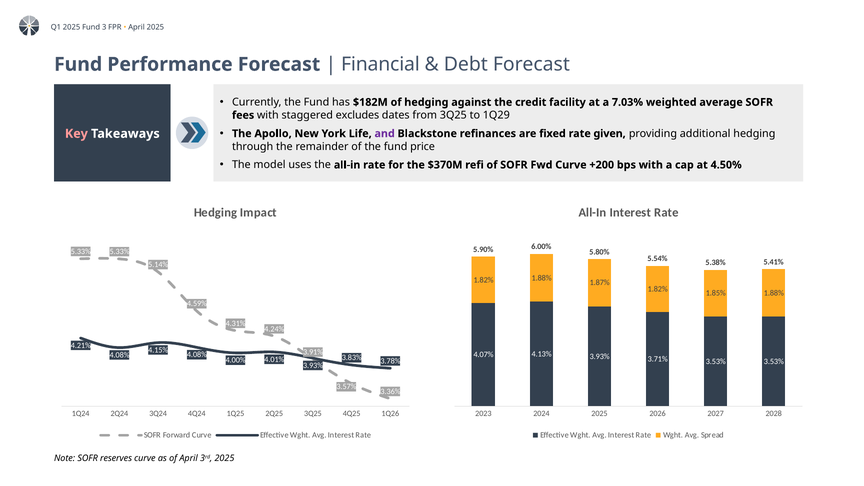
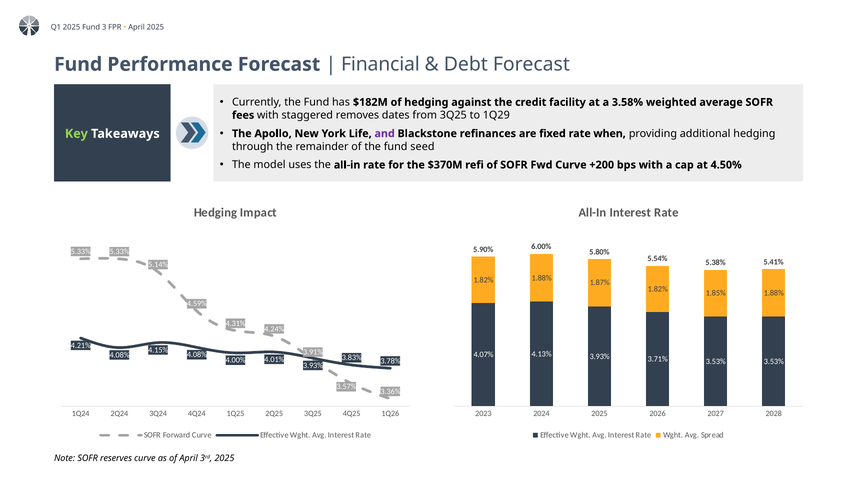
7.03%: 7.03% -> 3.58%
excludes: excludes -> removes
given: given -> when
Key colour: pink -> light green
price: price -> seed
